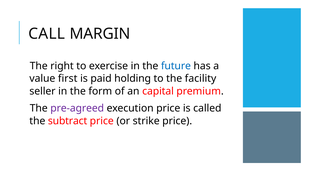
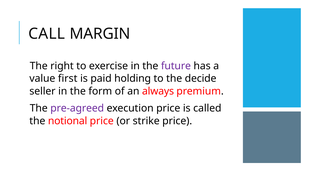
future colour: blue -> purple
facility: facility -> decide
capital: capital -> always
subtract: subtract -> notional
